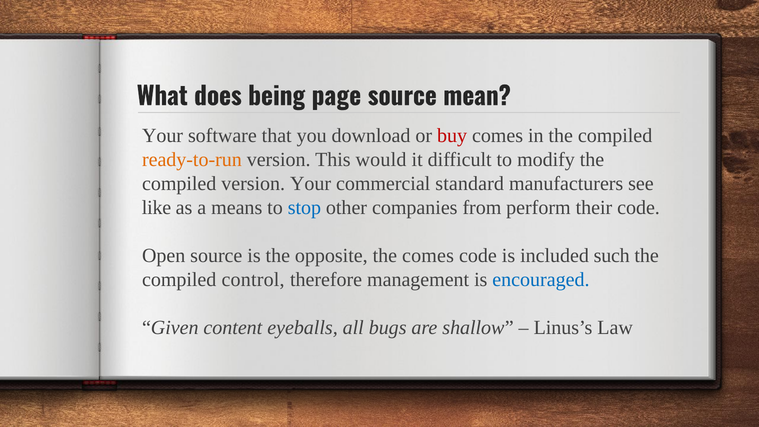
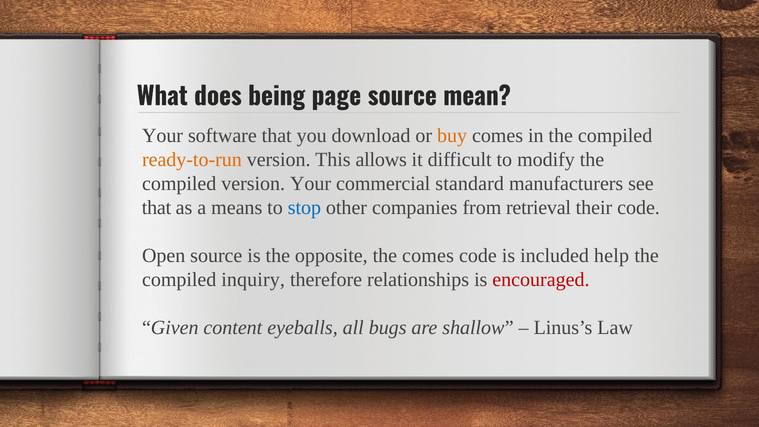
buy colour: red -> orange
would: would -> allows
like at (157, 208): like -> that
perform: perform -> retrieval
such: such -> help
control: control -> inquiry
management: management -> relationships
encouraged colour: blue -> red
